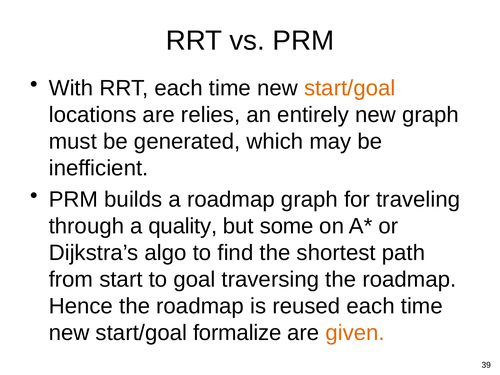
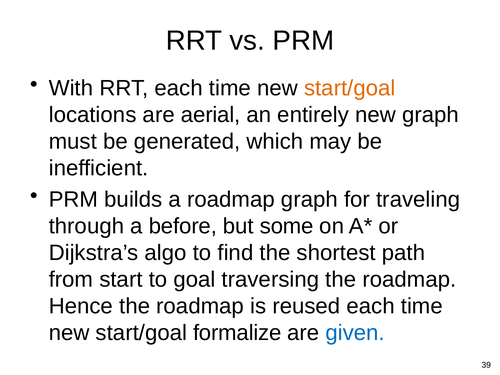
relies: relies -> aerial
quality: quality -> before
given colour: orange -> blue
